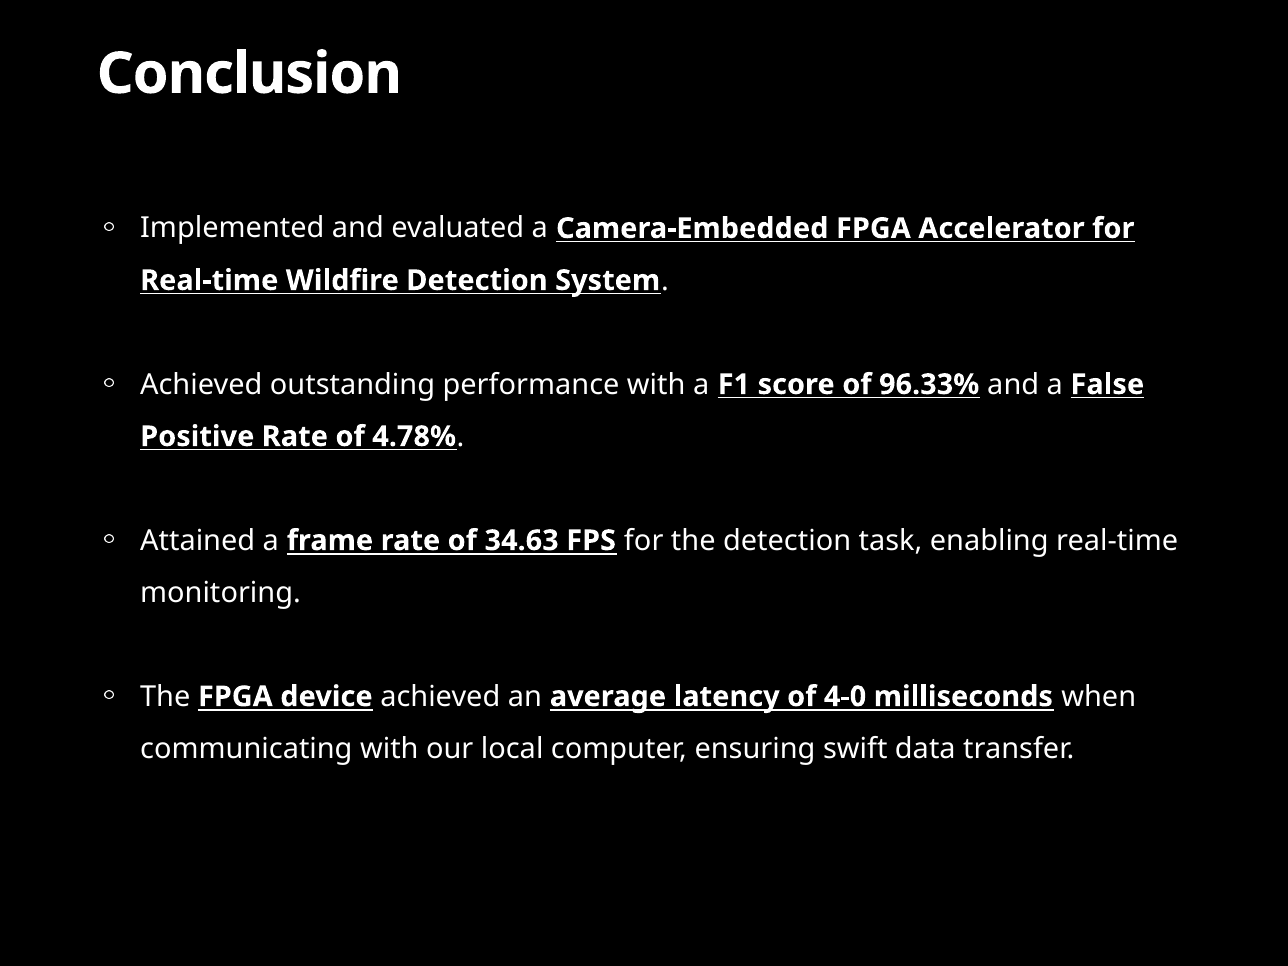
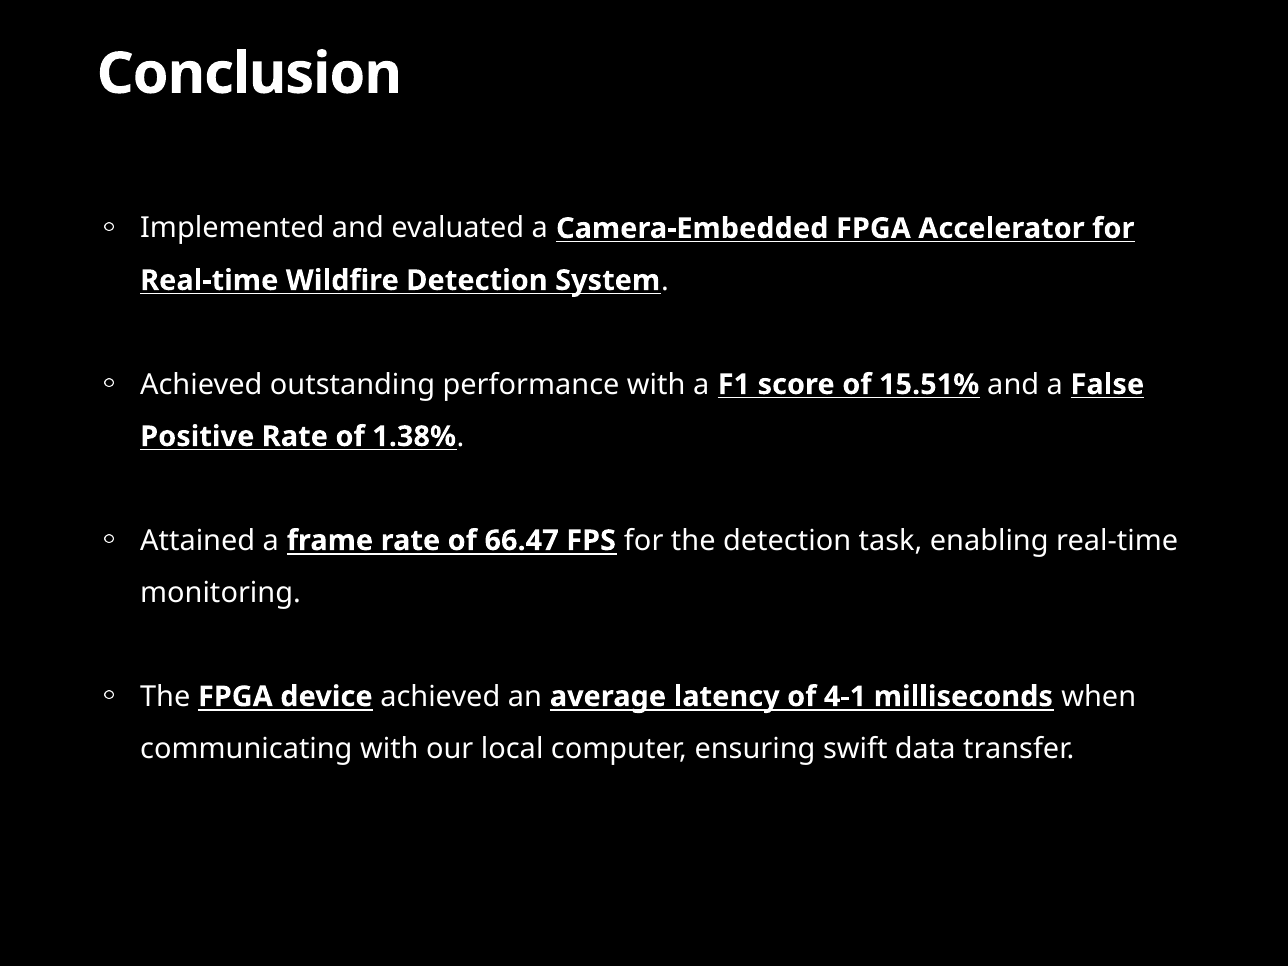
96.33%: 96.33% -> 15.51%
4.78%: 4.78% -> 1.38%
34.63: 34.63 -> 66.47
4-0: 4-0 -> 4-1
